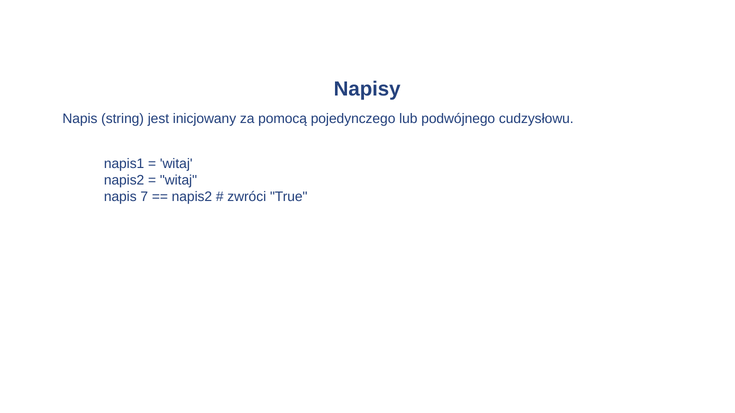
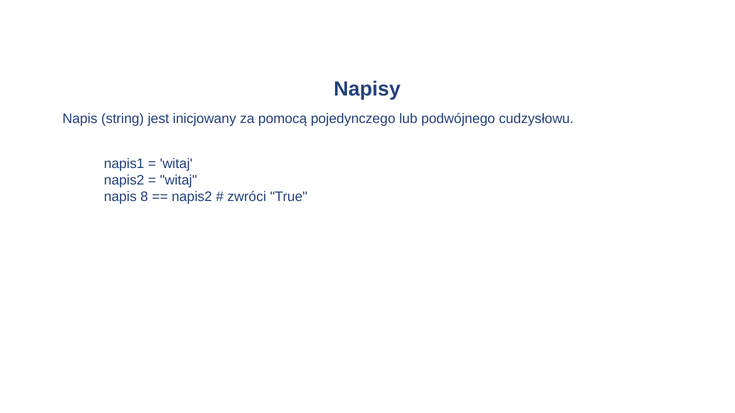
7: 7 -> 8
